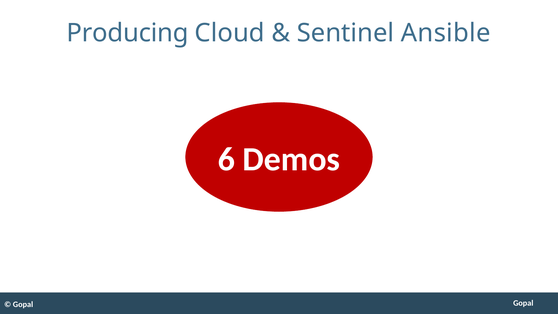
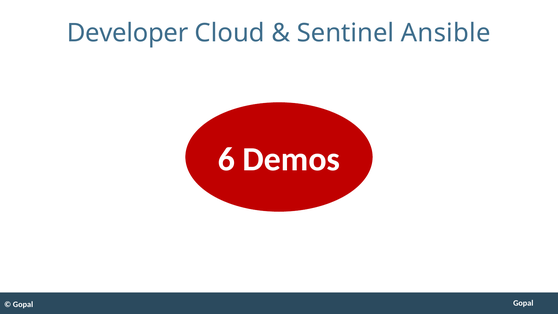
Producing: Producing -> Developer
